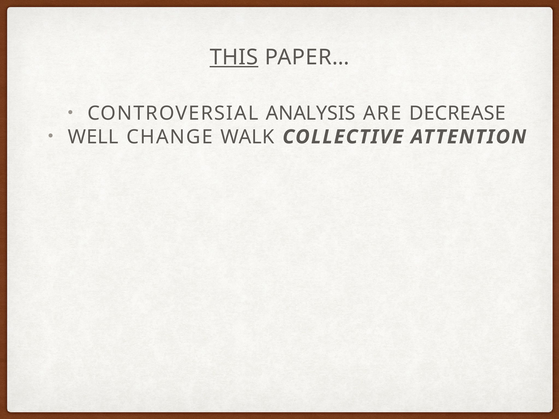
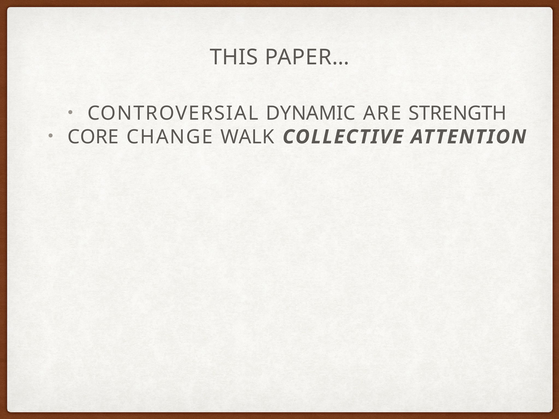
THIS underline: present -> none
ANALYSIS: ANALYSIS -> DYNAMIC
DECREASE: DECREASE -> STRENGTH
WELL: WELL -> CORE
